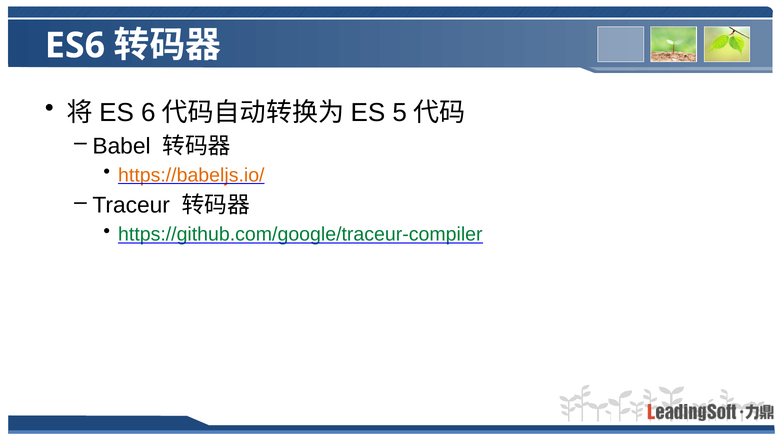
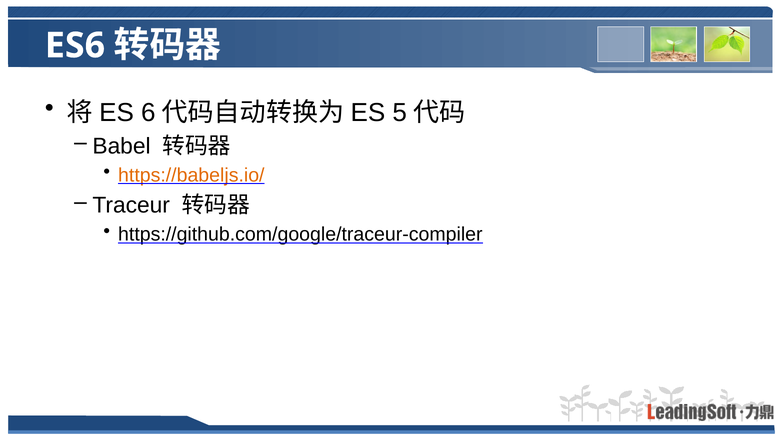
https://github.com/google/traceur-compiler colour: green -> black
